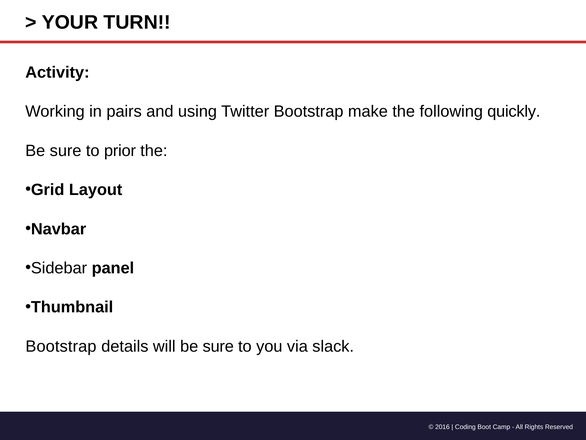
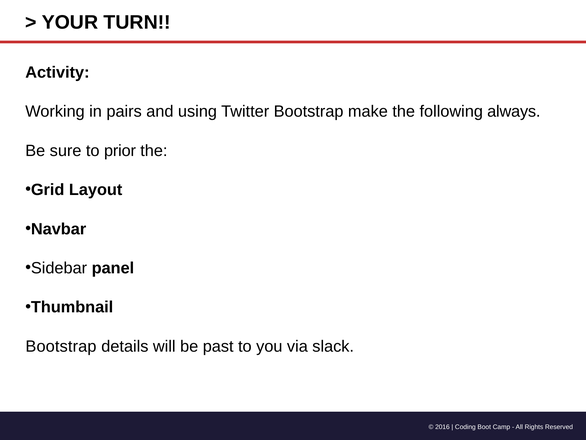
quickly: quickly -> always
will be sure: sure -> past
